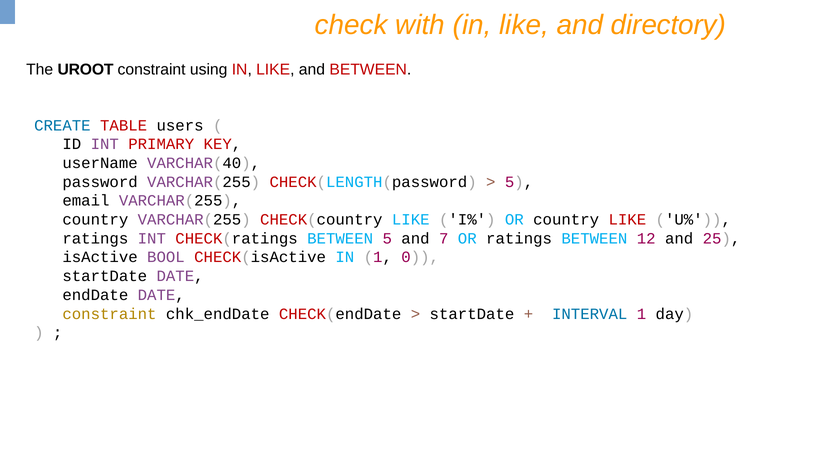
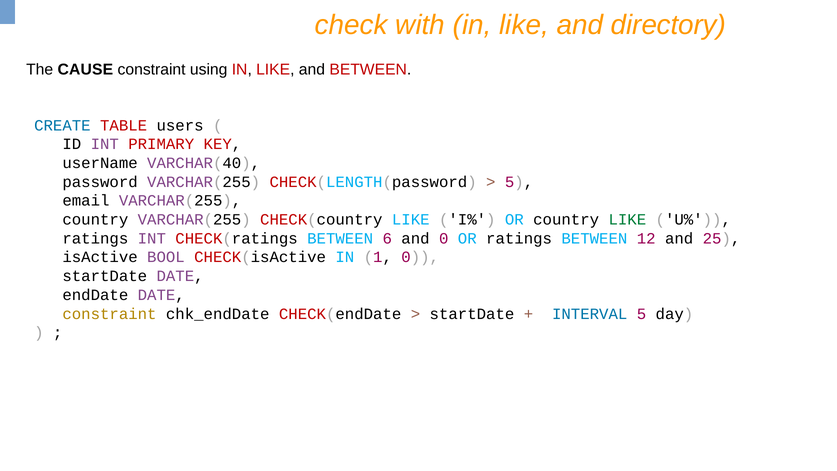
UROOT: UROOT -> CAUSE
LIKE at (627, 220) colour: red -> green
BETWEEN 5: 5 -> 6
and 7: 7 -> 0
INTERVAL 1: 1 -> 5
